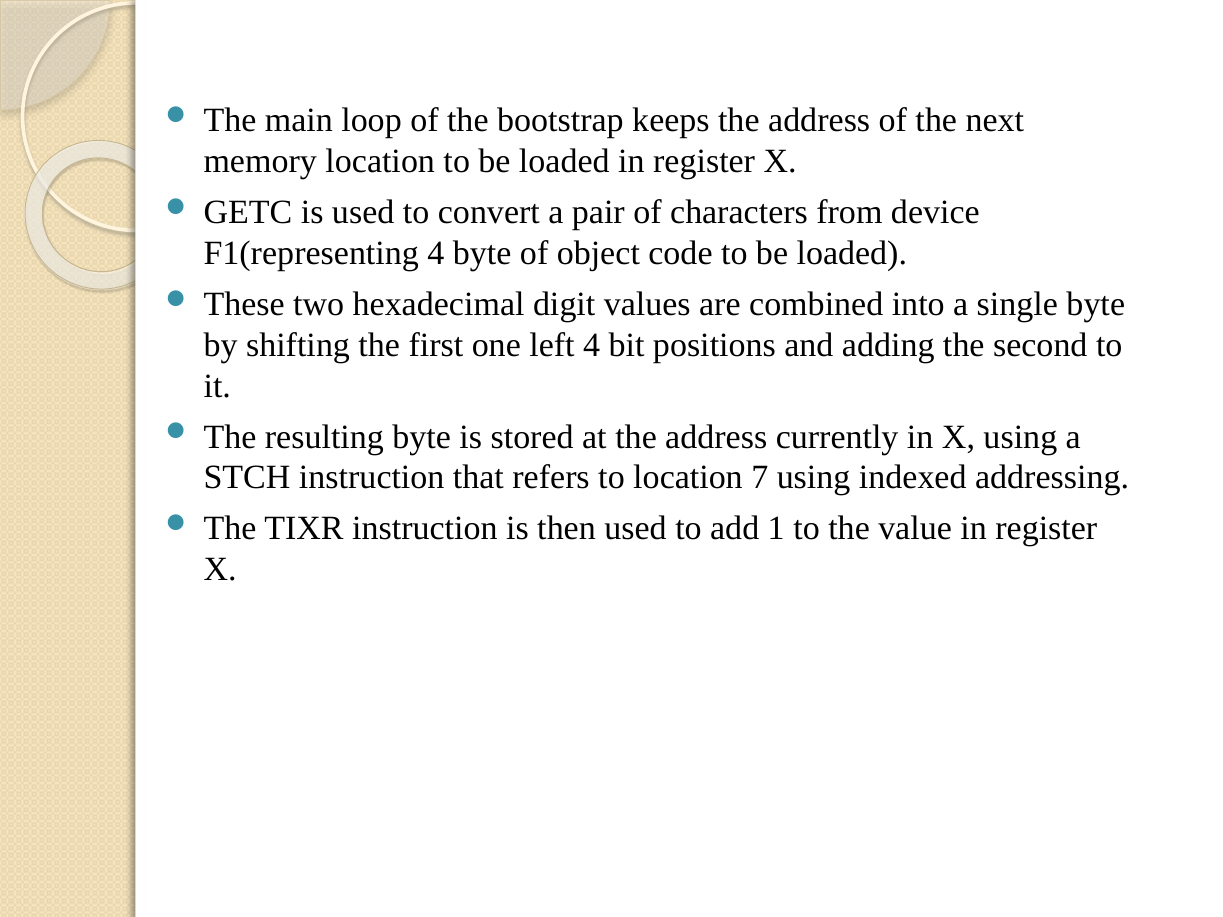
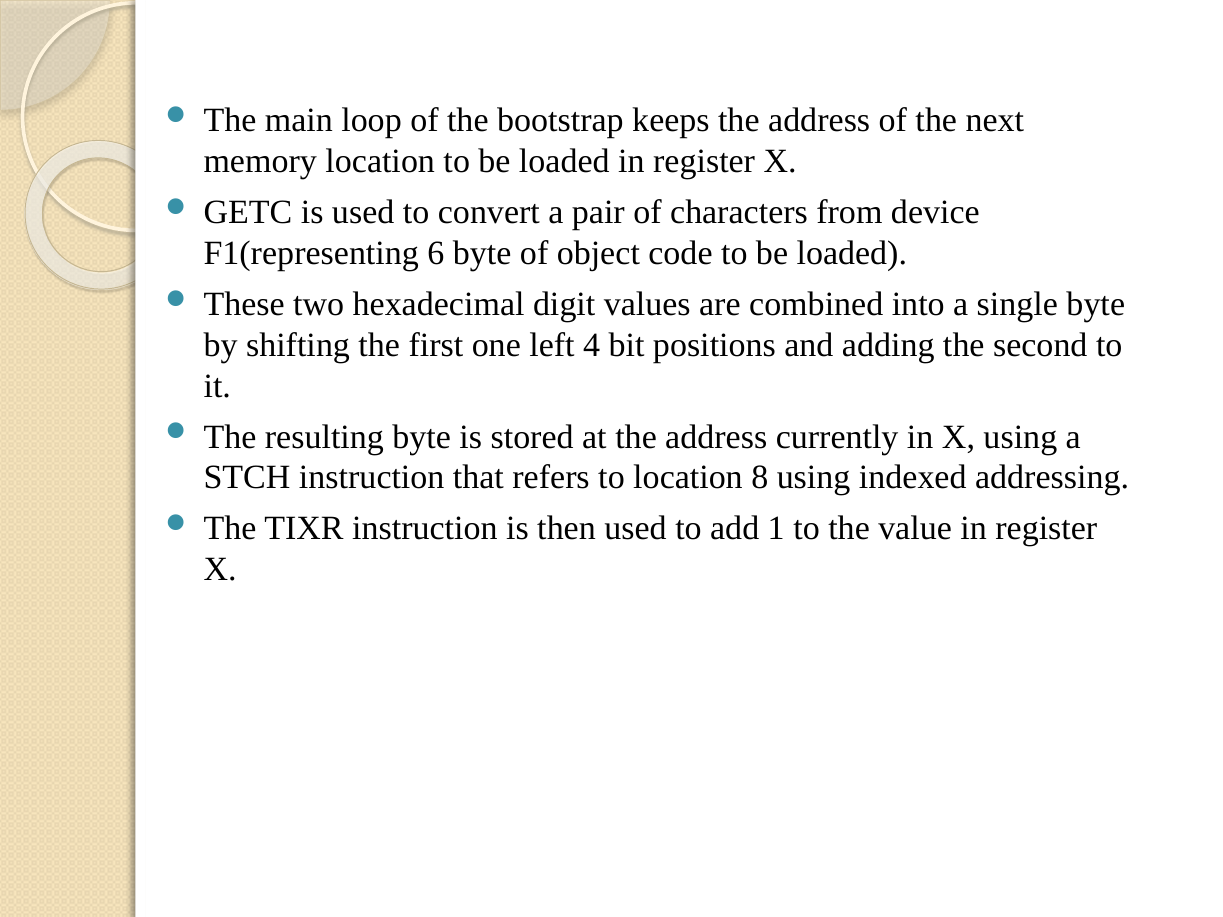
F1(representing 4: 4 -> 6
7: 7 -> 8
